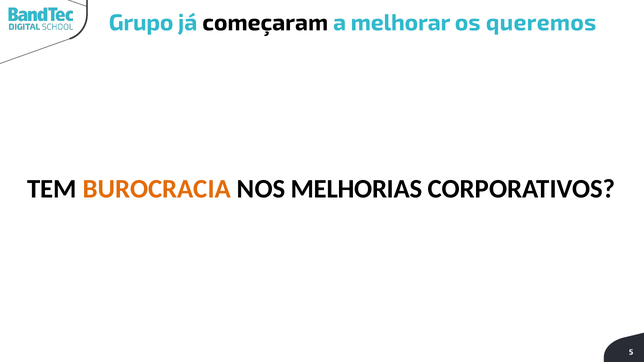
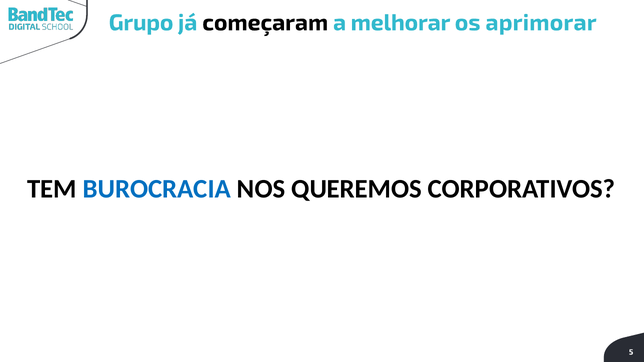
queremos: queremos -> aprimorar
BUROCRACIA colour: orange -> blue
MELHORIAS: MELHORIAS -> QUEREMOS
